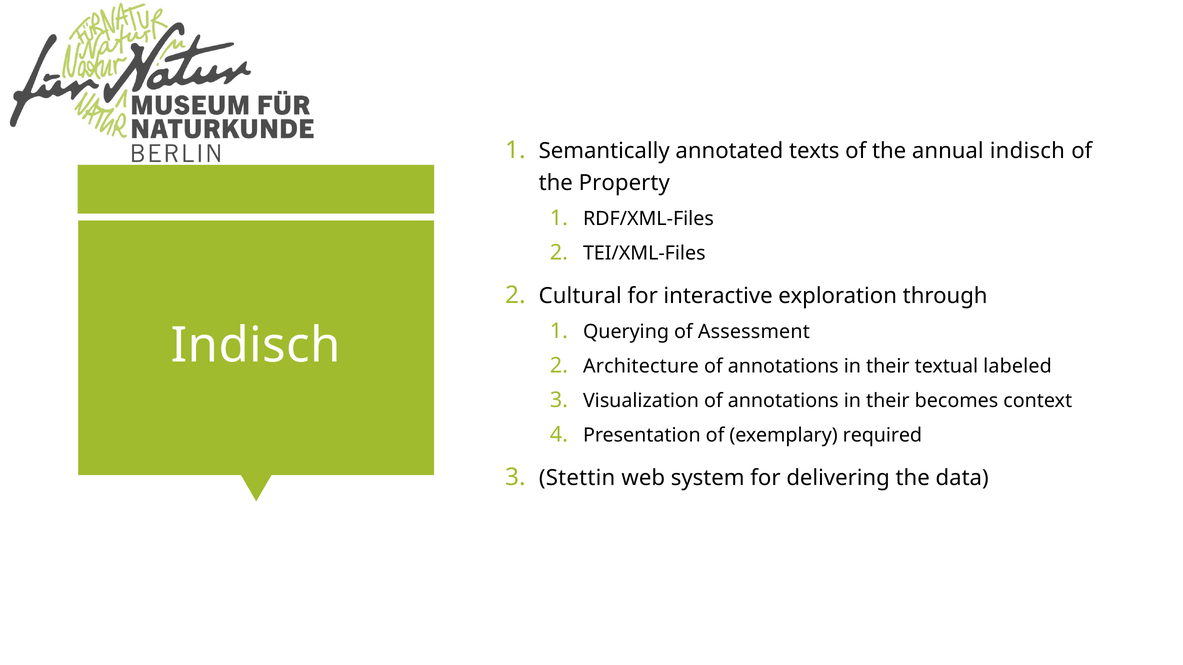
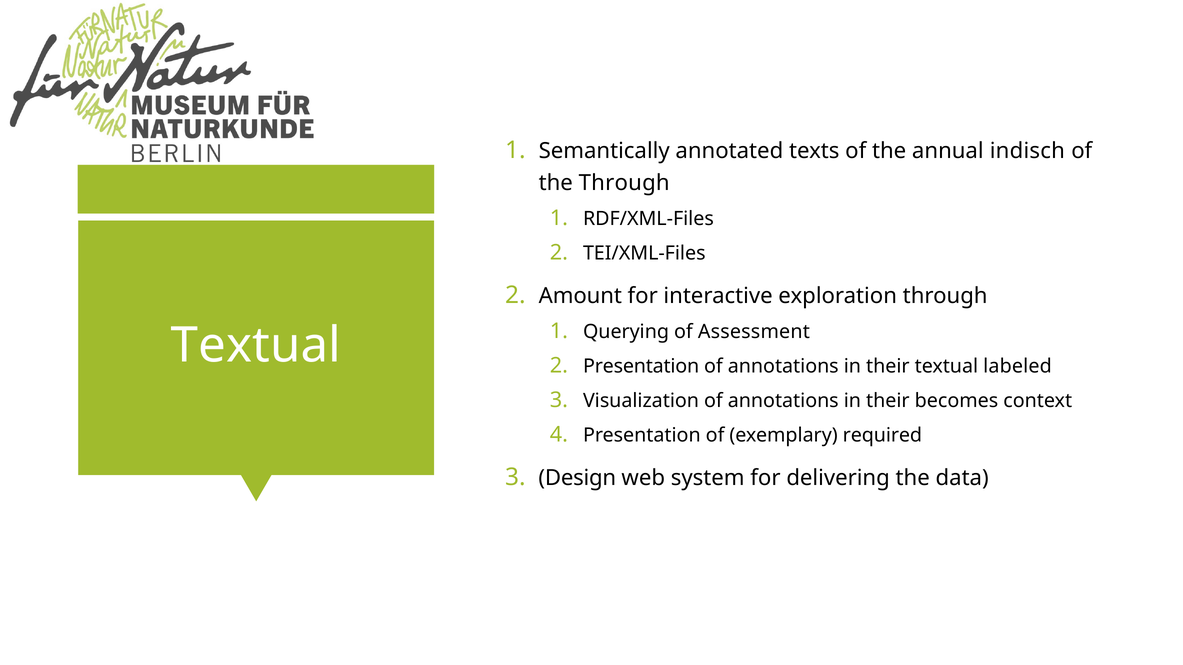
the Property: Property -> Through
Cultural: Cultural -> Amount
Indisch at (256, 346): Indisch -> Textual
Architecture at (641, 367): Architecture -> Presentation
Stettin: Stettin -> Design
